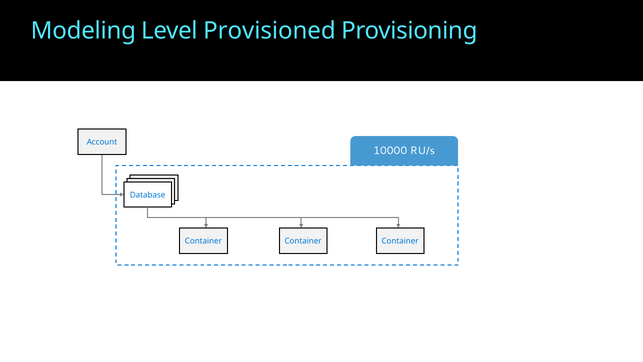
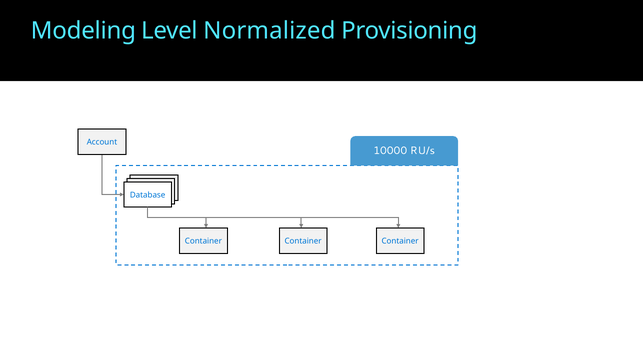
Provisioned: Provisioned -> Normalized
